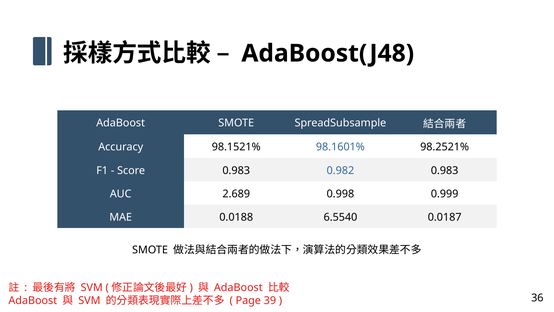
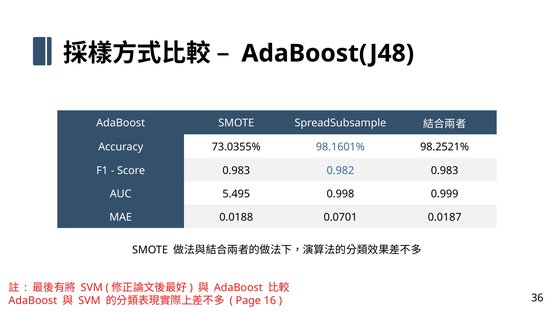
98.1521%: 98.1521% -> 73.0355%
2.689: 2.689 -> 5.495
6.5540: 6.5540 -> 0.0701
39: 39 -> 16
